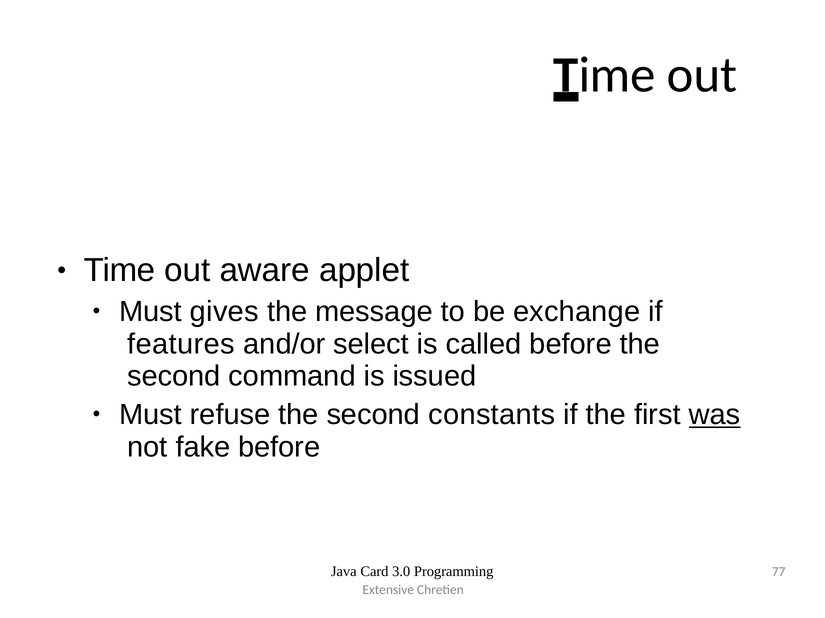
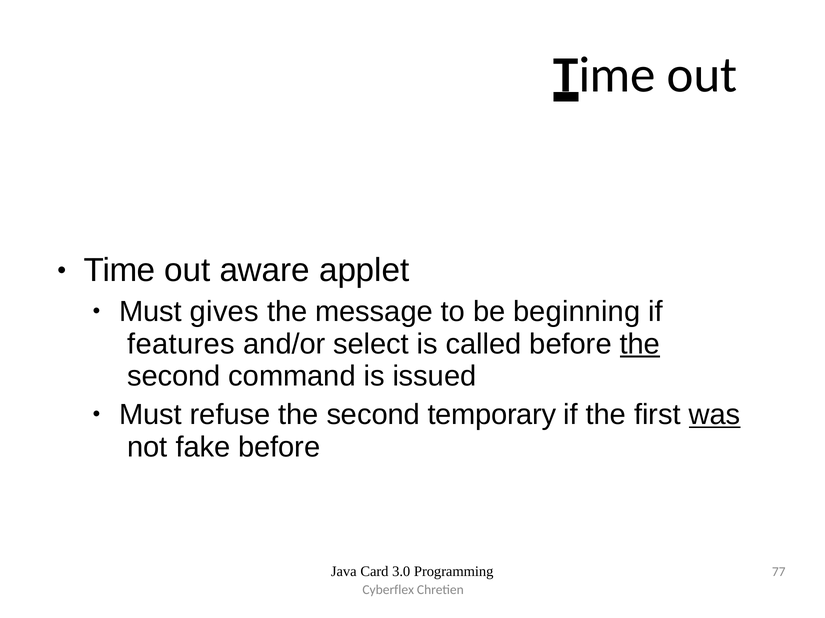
exchange: exchange -> beginning
the at (640, 344) underline: none -> present
constants: constants -> temporary
Extensive: Extensive -> Cyberflex
